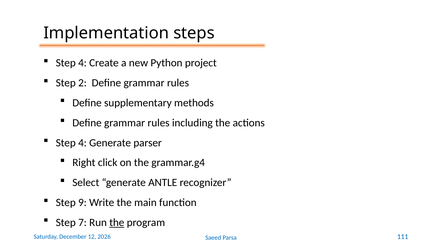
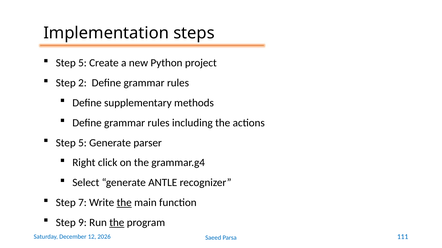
4 at (82, 63): 4 -> 5
4 at (82, 143): 4 -> 5
9: 9 -> 7
the at (124, 203) underline: none -> present
7: 7 -> 9
